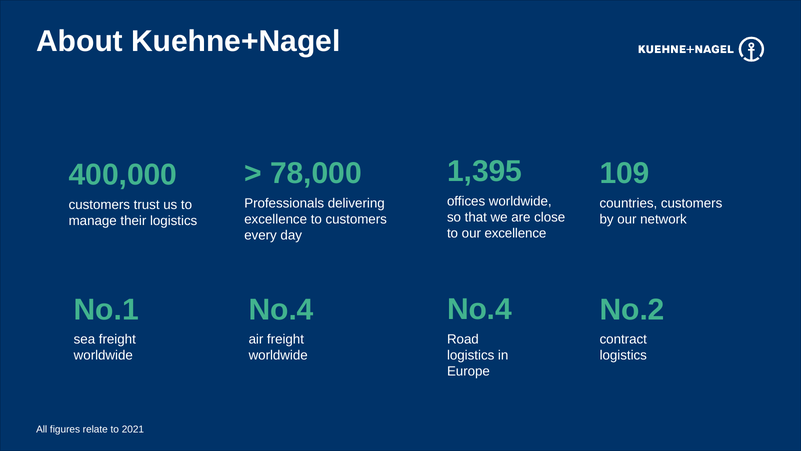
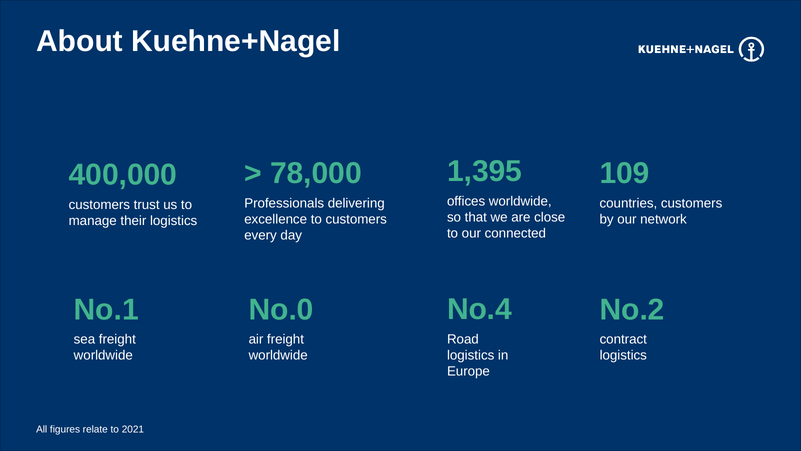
our excellence: excellence -> connected
No.4 at (281, 309): No.4 -> No.0
